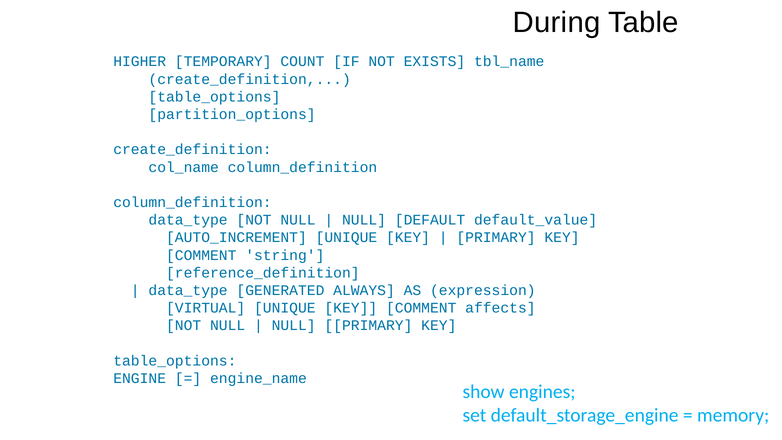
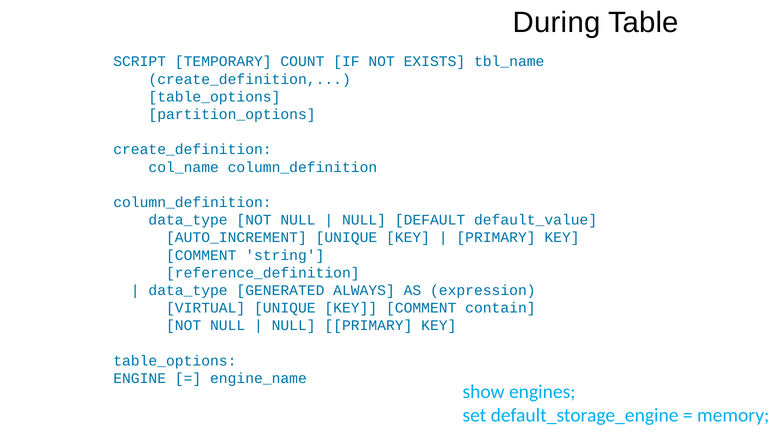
HIGHER: HIGHER -> SCRIPT
affects: affects -> contain
